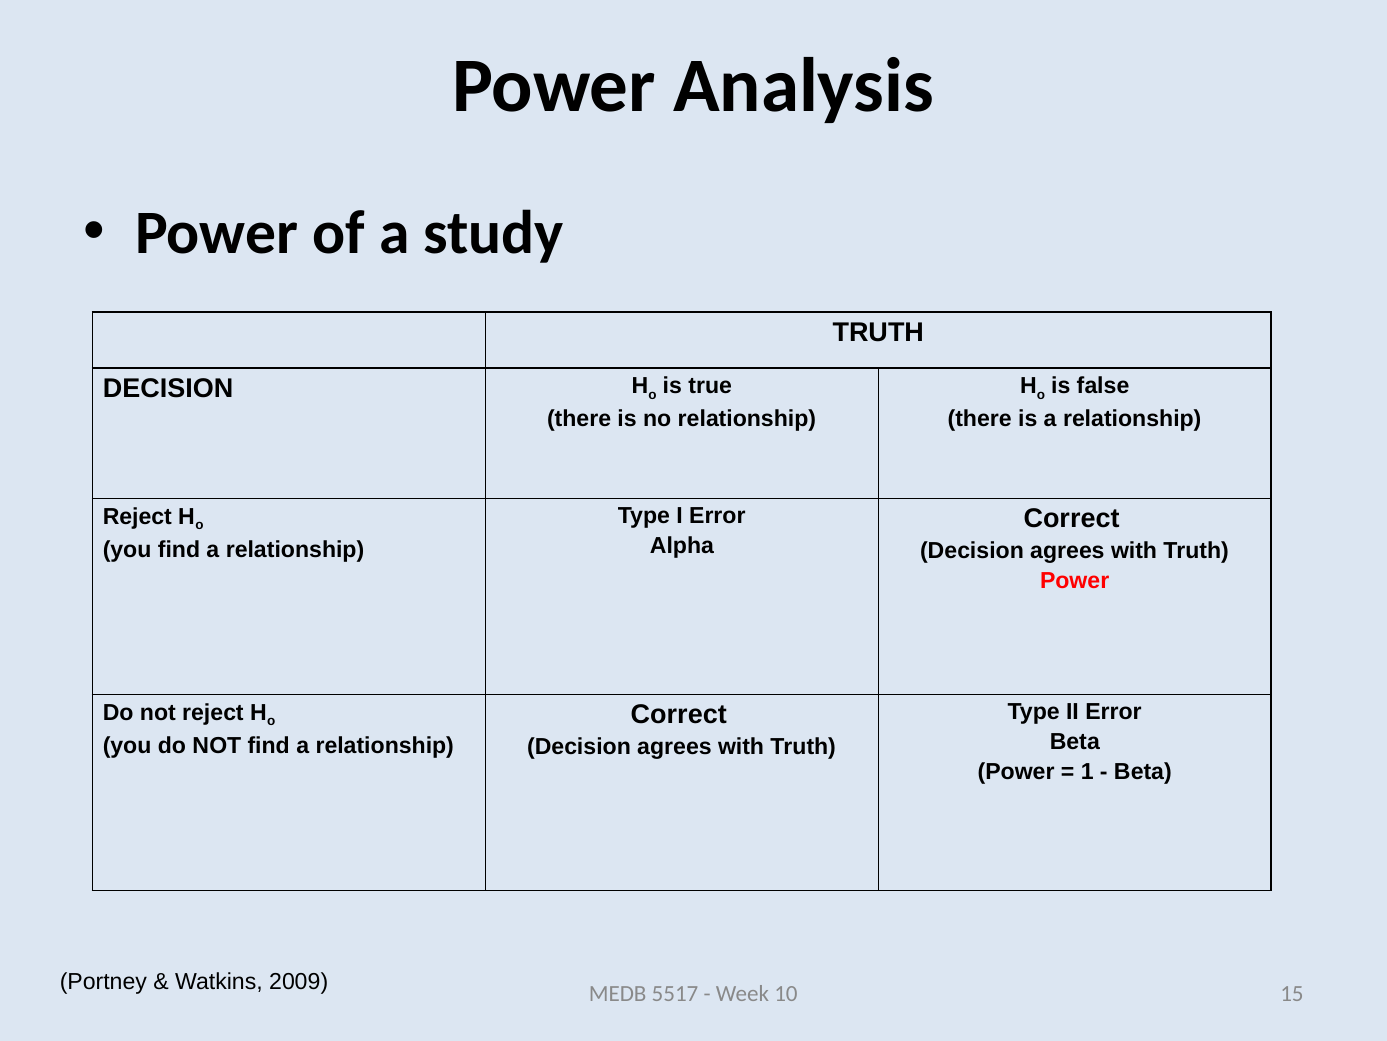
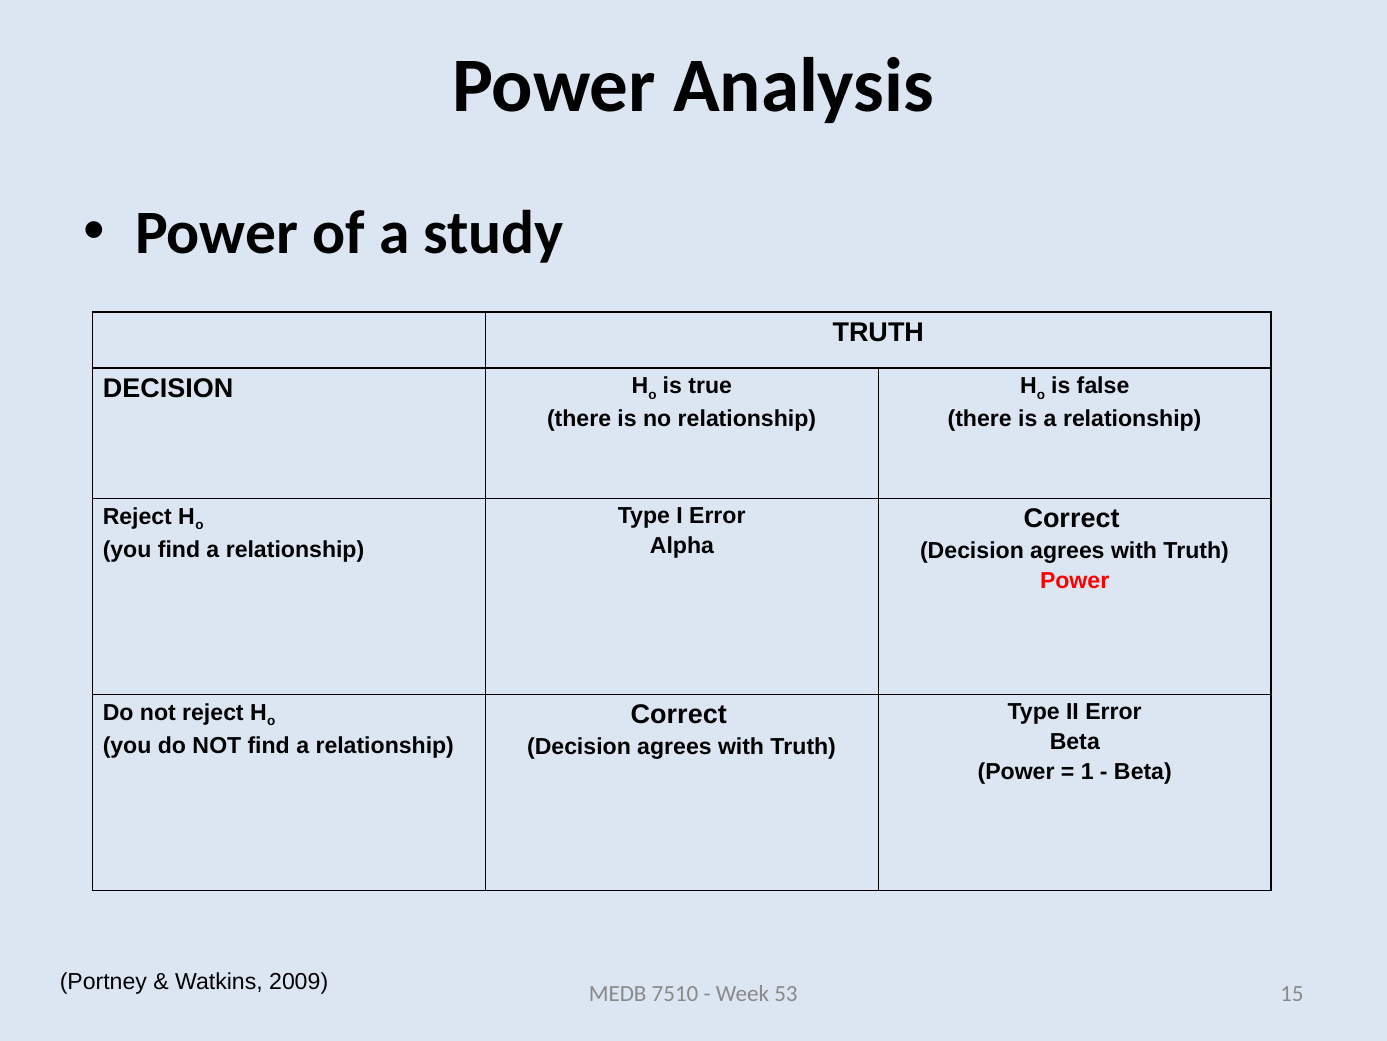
5517: 5517 -> 7510
10: 10 -> 53
